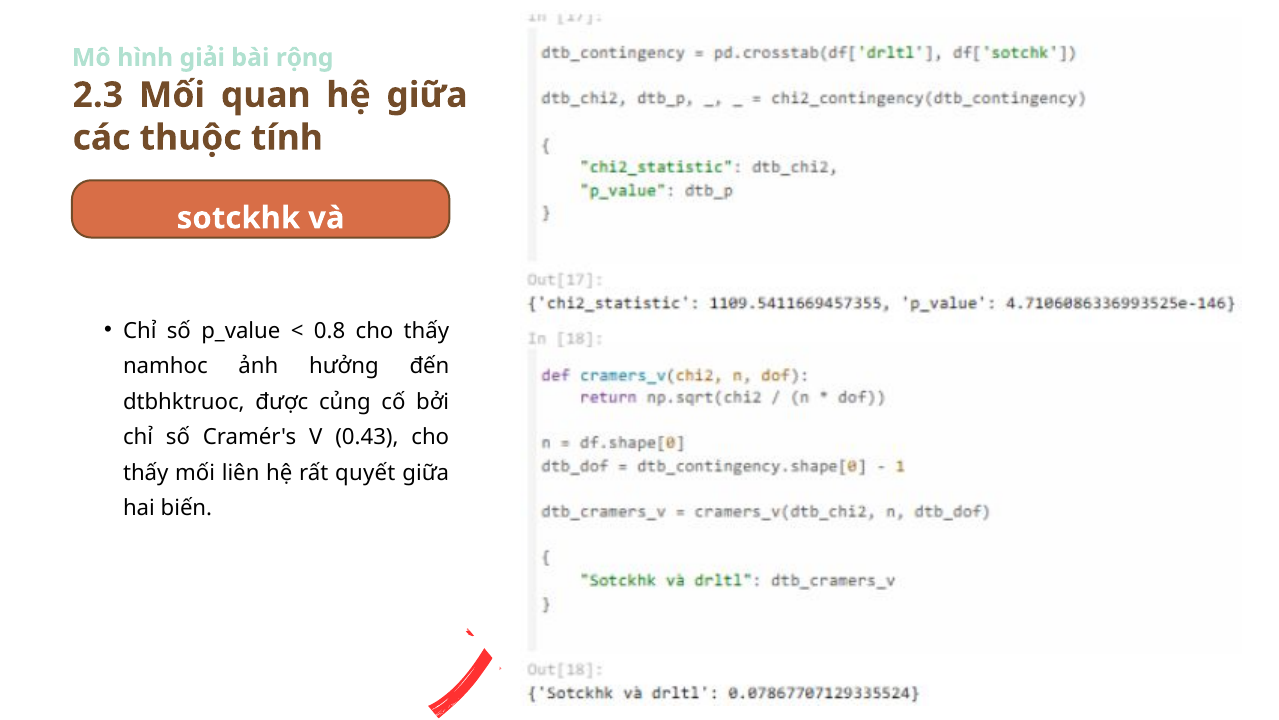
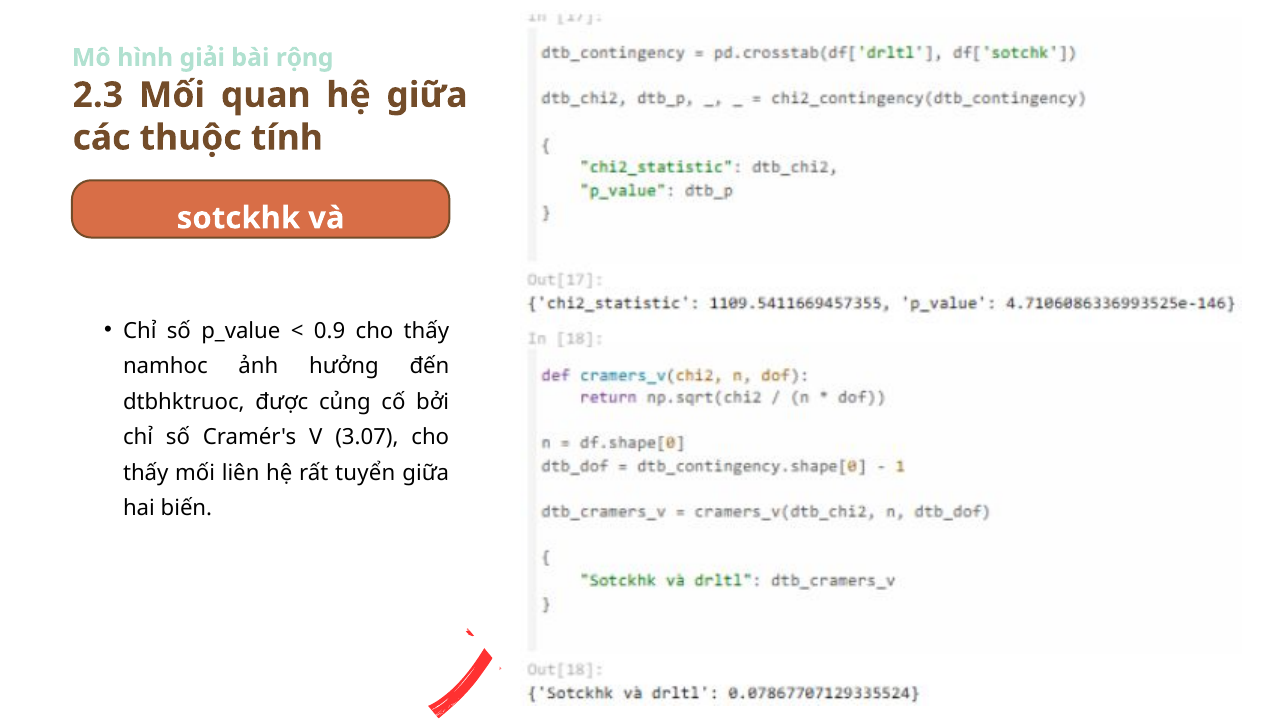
0.8: 0.8 -> 0.9
0.43: 0.43 -> 3.07
quyết: quyết -> tuyển
